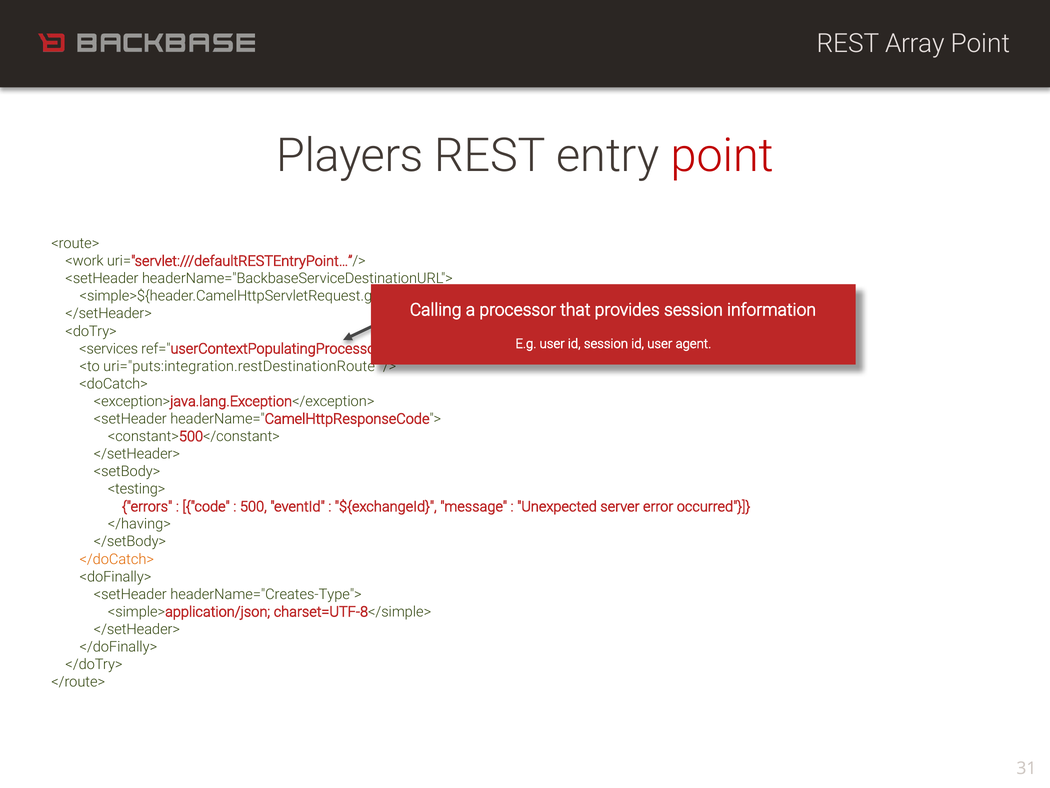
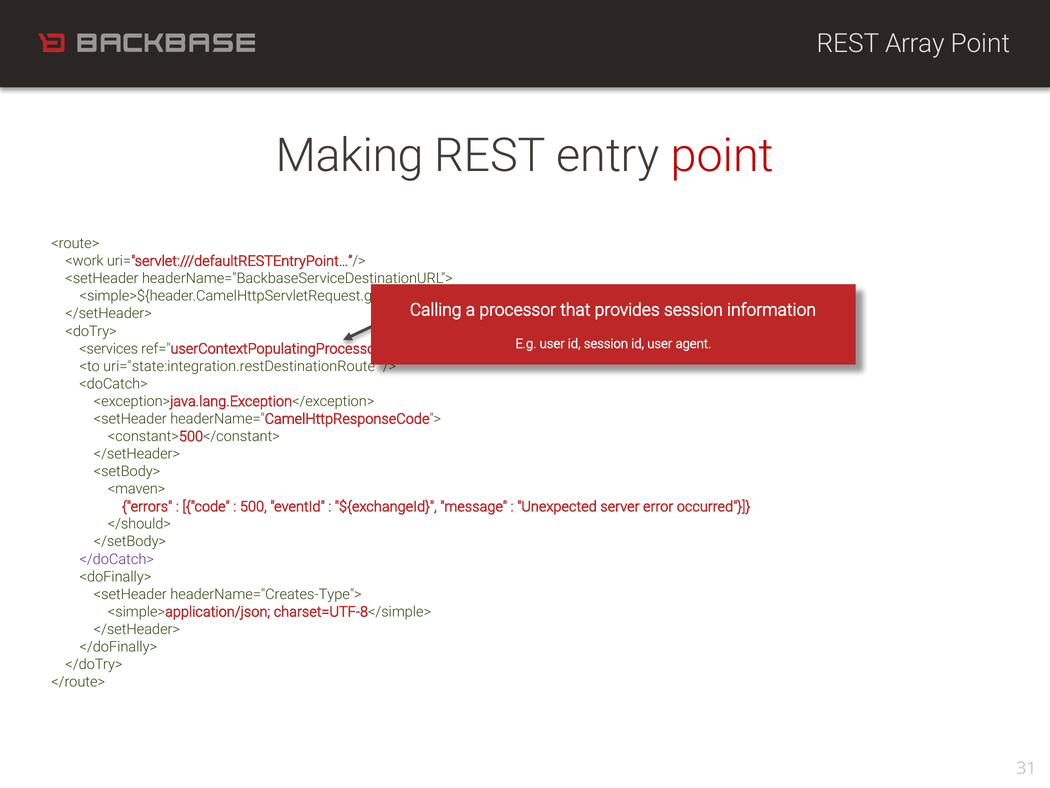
Players: Players -> Making
uri="puts:integration.restDestinationRoute: uri="puts:integration.restDestinationRoute -> uri="state:integration.restDestinationRoute
<testing>: <testing> -> <maven>
</having>: </having> -> </should>
</doCatch> colour: orange -> purple
